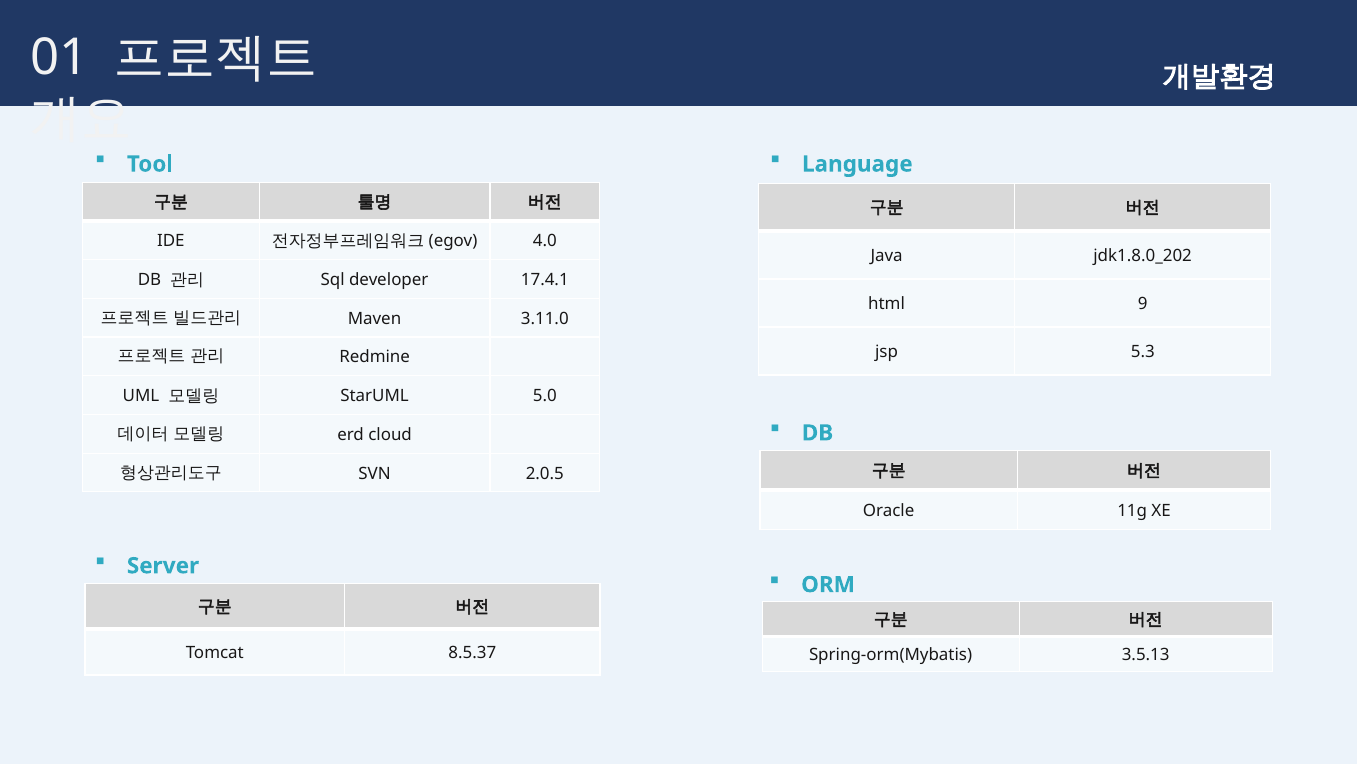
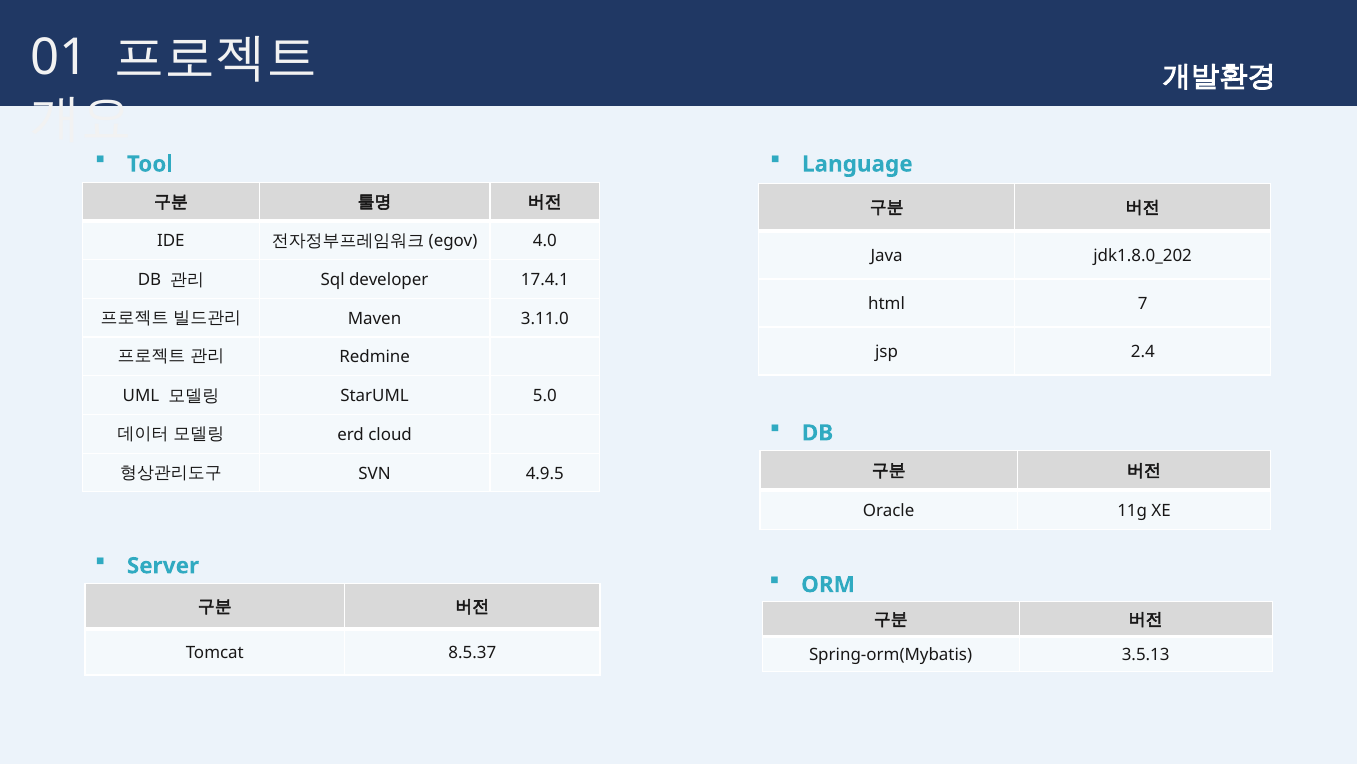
9: 9 -> 7
5.3: 5.3 -> 2.4
2.0.5: 2.0.5 -> 4.9.5
